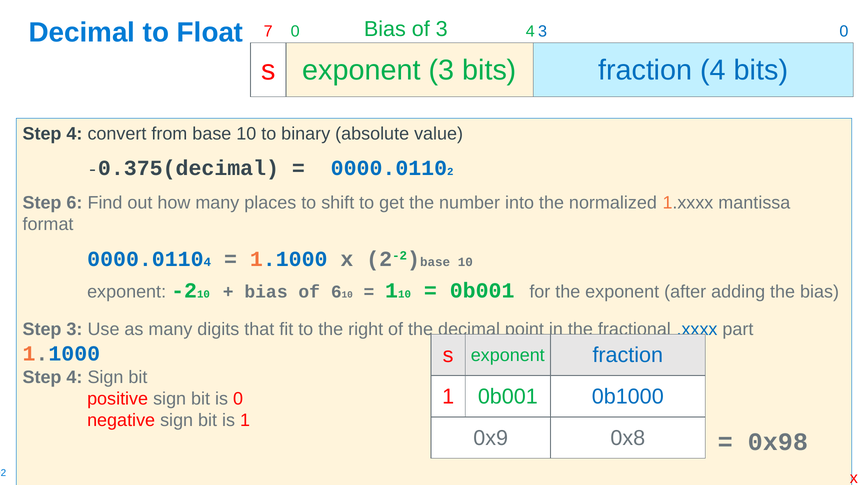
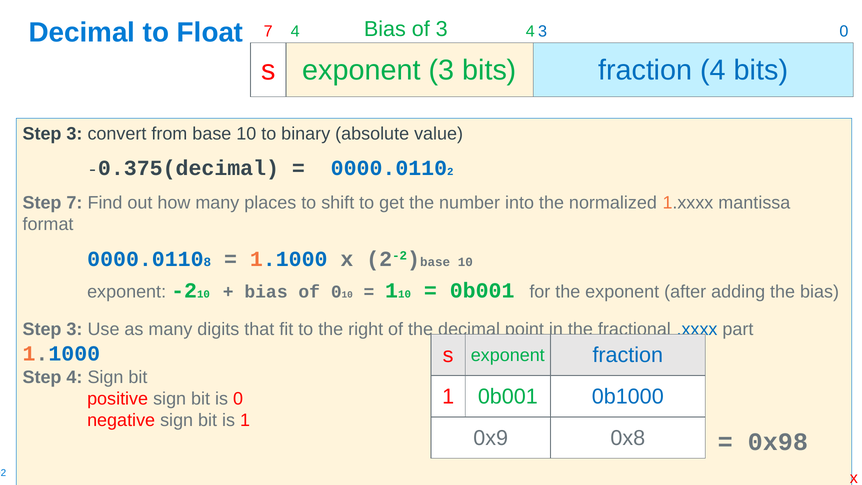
7 0: 0 -> 4
4 at (74, 134): 4 -> 3
Step 6: 6 -> 7
4 at (207, 262): 4 -> 8
of 6: 6 -> 0
